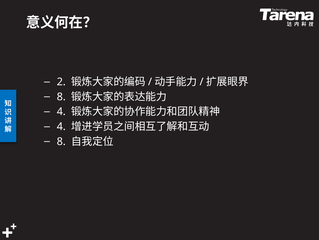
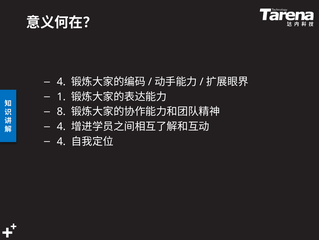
2 at (61, 82): 2 -> 4
8 at (61, 96): 8 -> 1
4 at (61, 111): 4 -> 8
8 at (61, 141): 8 -> 4
